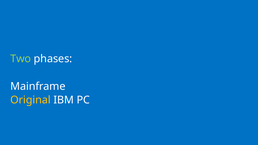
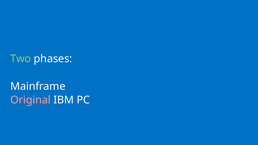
Original colour: yellow -> pink
